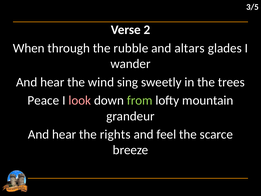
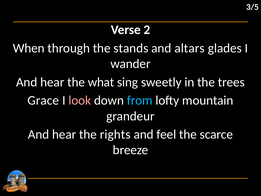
rubble: rubble -> stands
wind: wind -> what
Peace: Peace -> Grace
from colour: light green -> light blue
